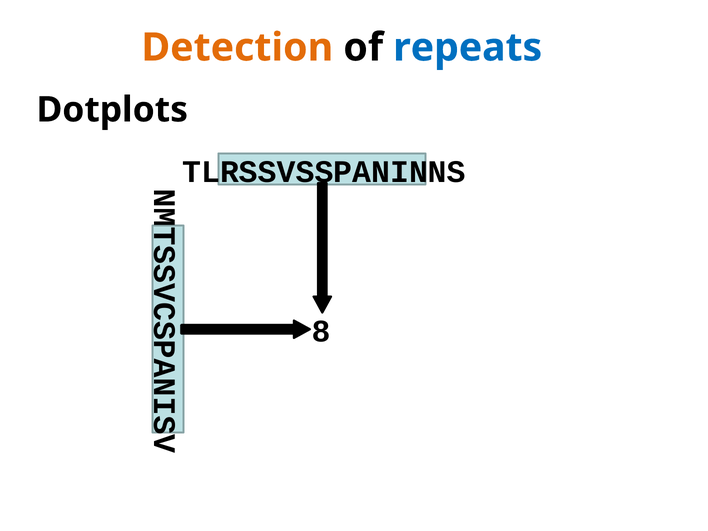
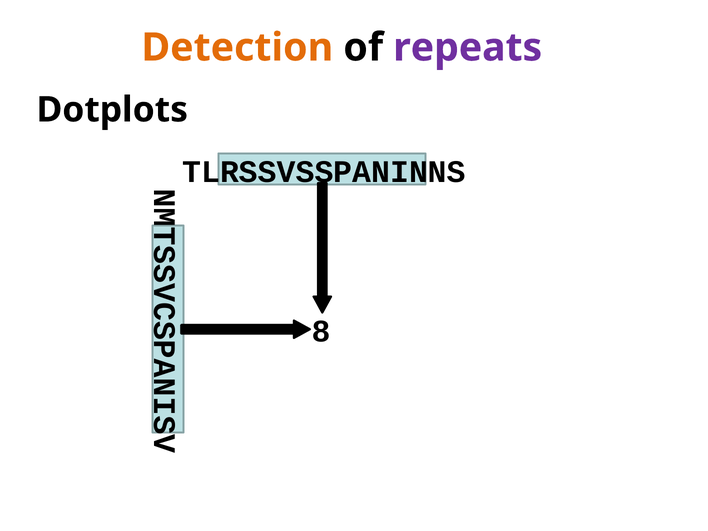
repeats colour: blue -> purple
